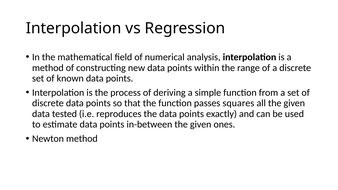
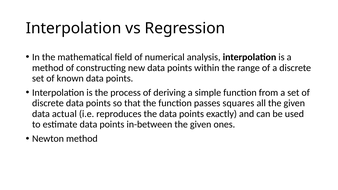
tested: tested -> actual
